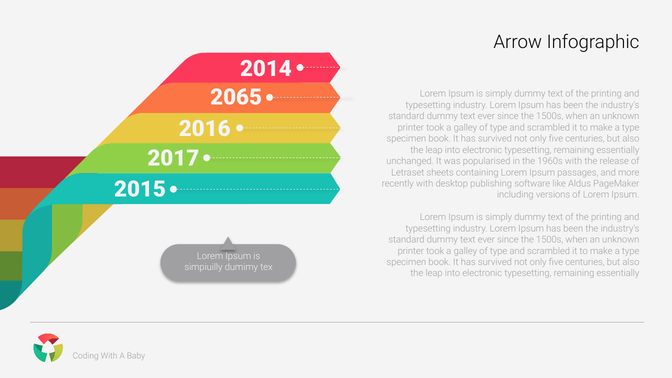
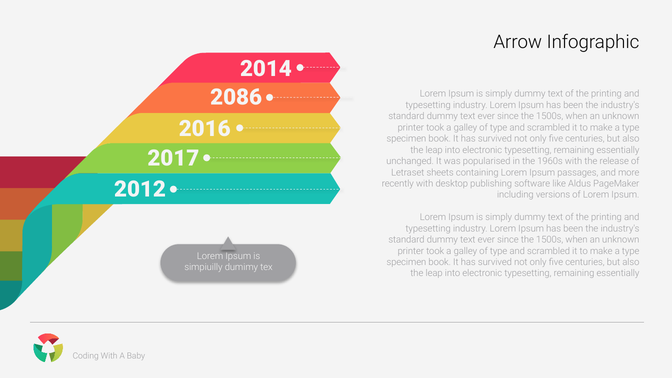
2065: 2065 -> 2086
2015: 2015 -> 2012
